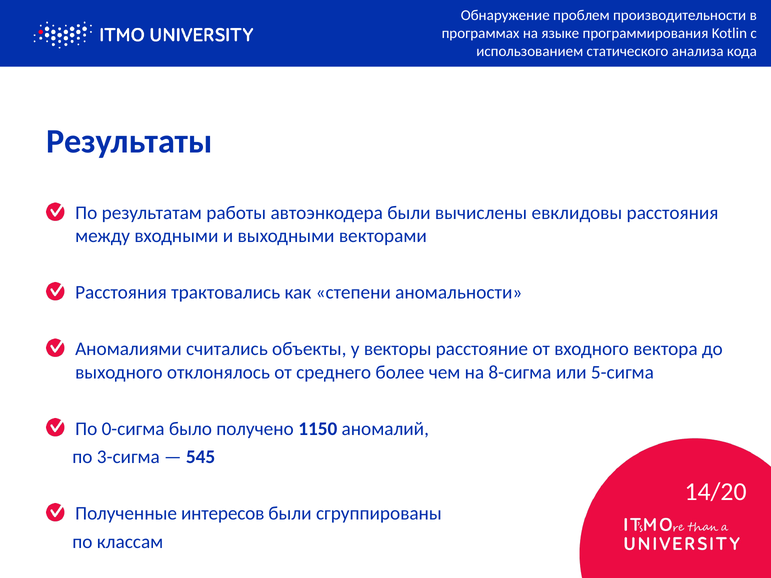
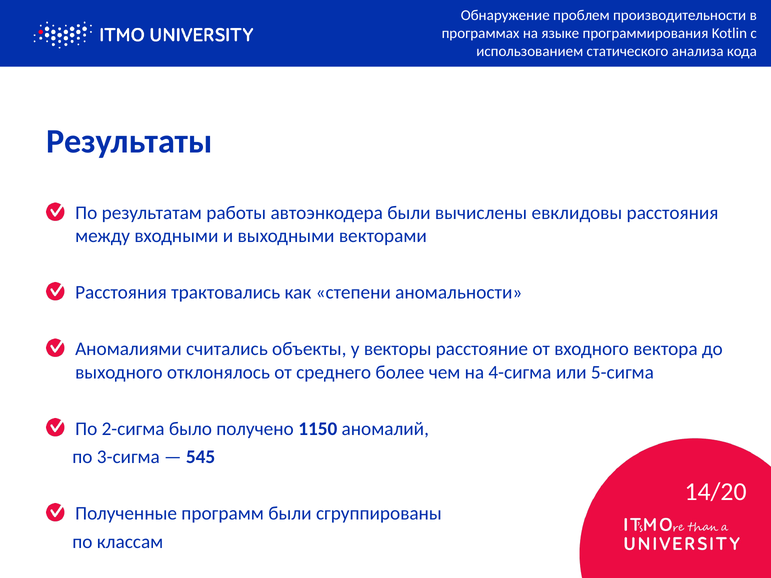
8-сигма: 8-сигма -> 4-сигма
0-сигма: 0-сигма -> 2-сигма
интересов: интересов -> программ
